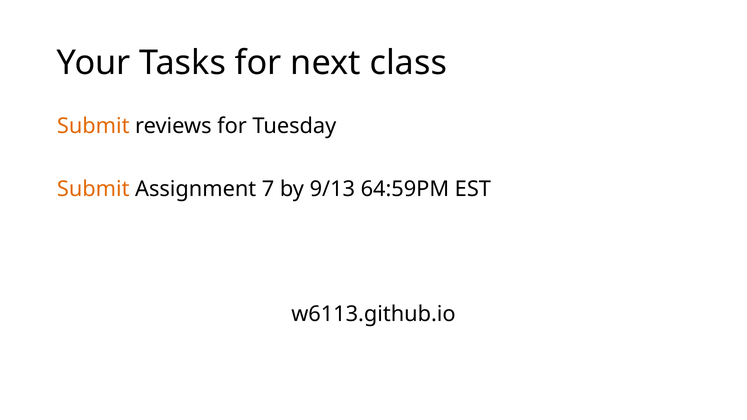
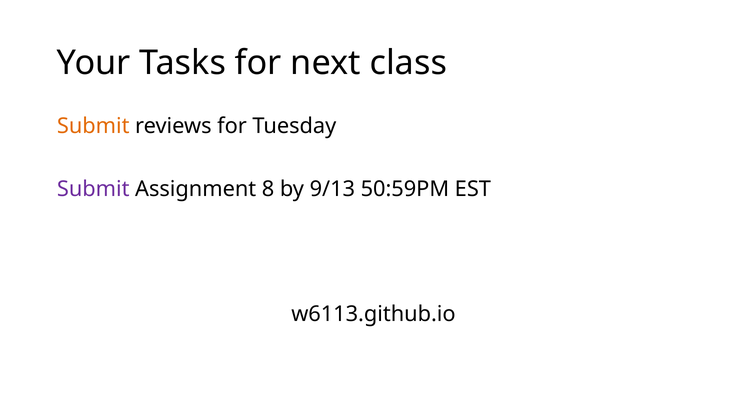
Submit at (93, 189) colour: orange -> purple
7: 7 -> 8
64:59PM: 64:59PM -> 50:59PM
